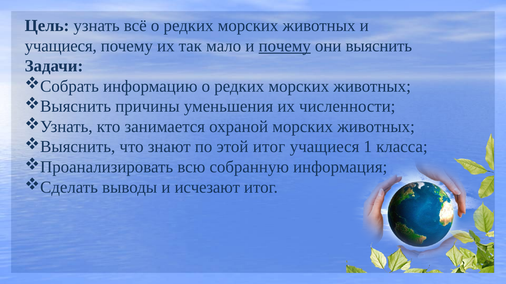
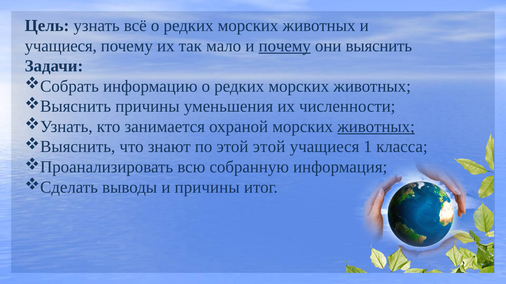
животных at (376, 127) underline: none -> present
этой итог: итог -> этой
и исчезают: исчезают -> причины
